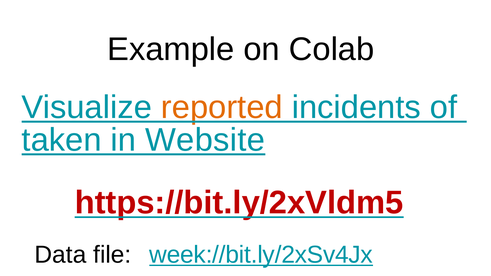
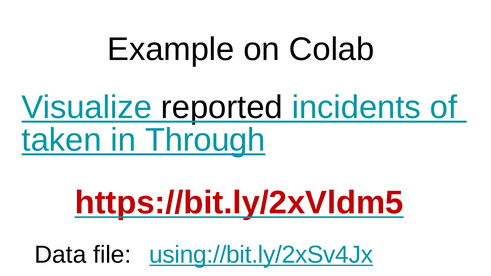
reported colour: orange -> black
Website: Website -> Through
week://bit.ly/2xSv4Jx: week://bit.ly/2xSv4Jx -> using://bit.ly/2xSv4Jx
